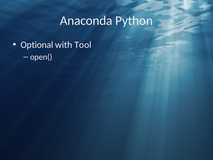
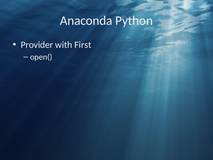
Optional: Optional -> Provider
Tool: Tool -> First
